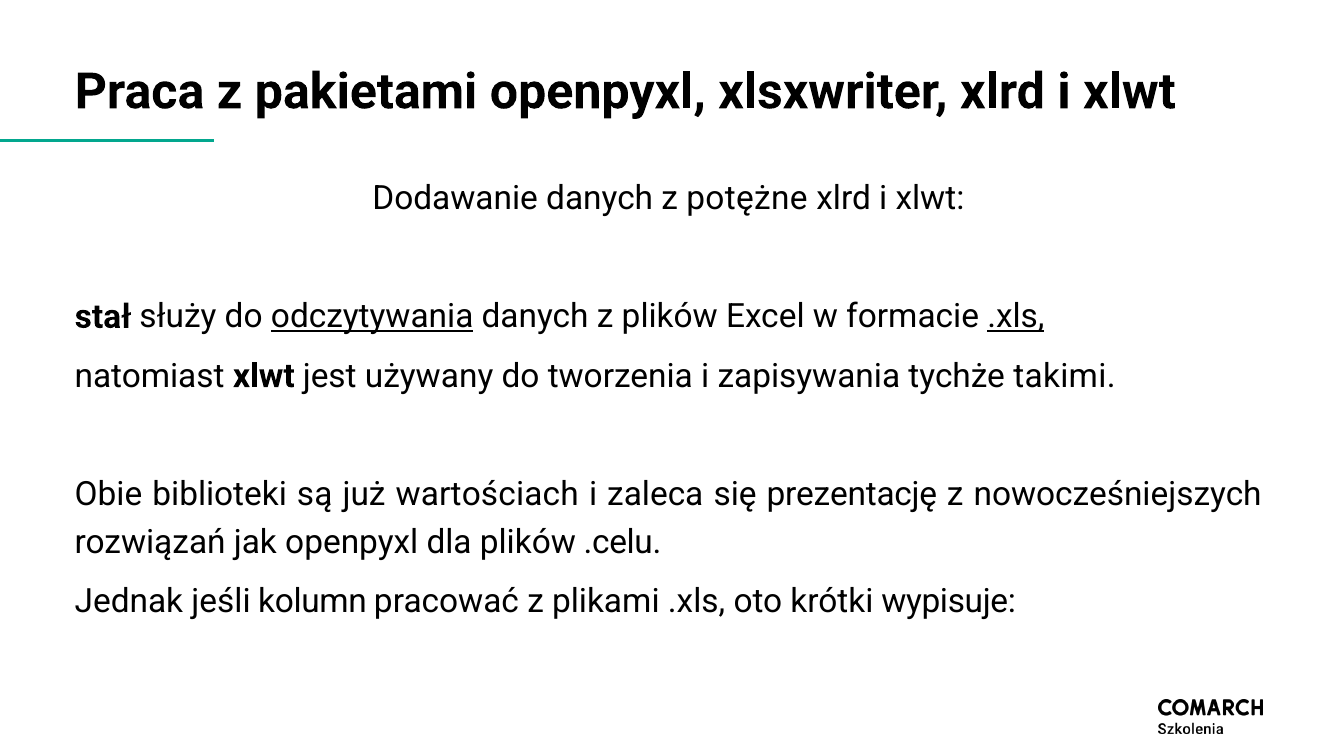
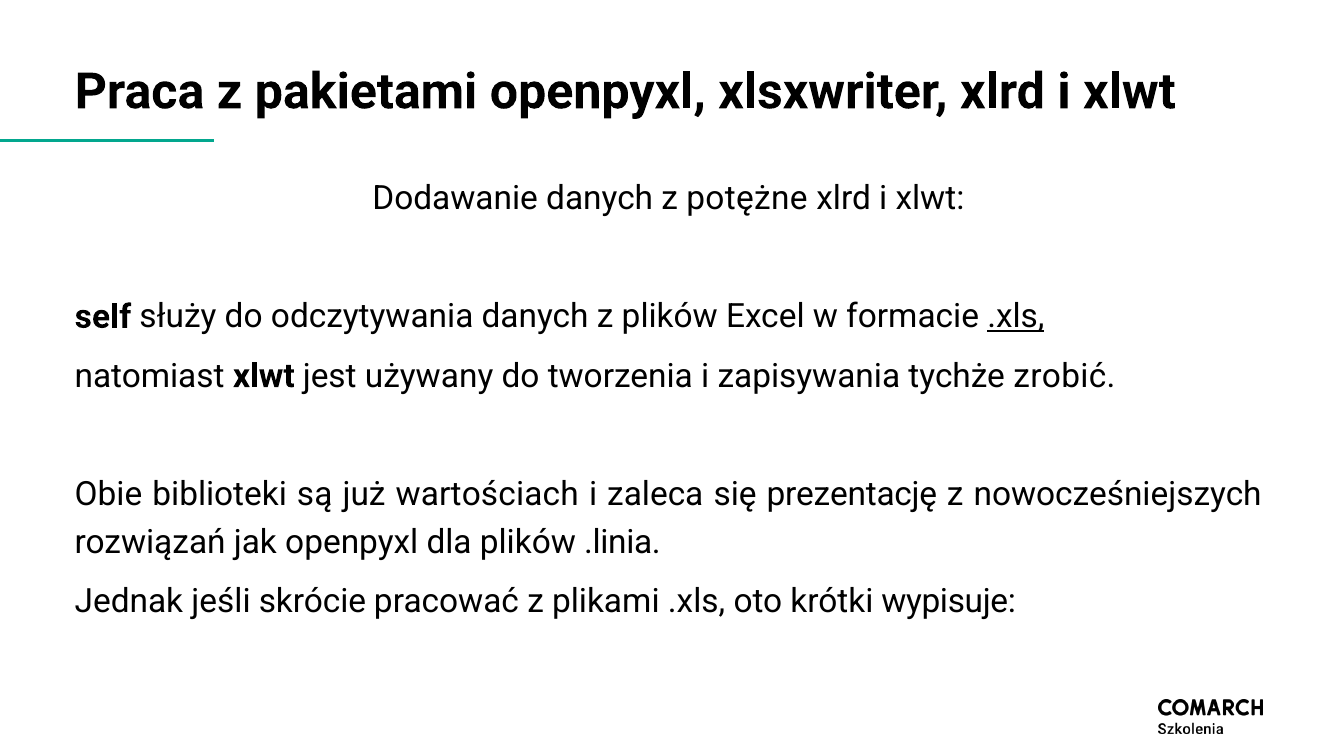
stał: stał -> self
odczytywania underline: present -> none
takimi: takimi -> zrobić
.celu: .celu -> .linia
kolumn: kolumn -> skrócie
